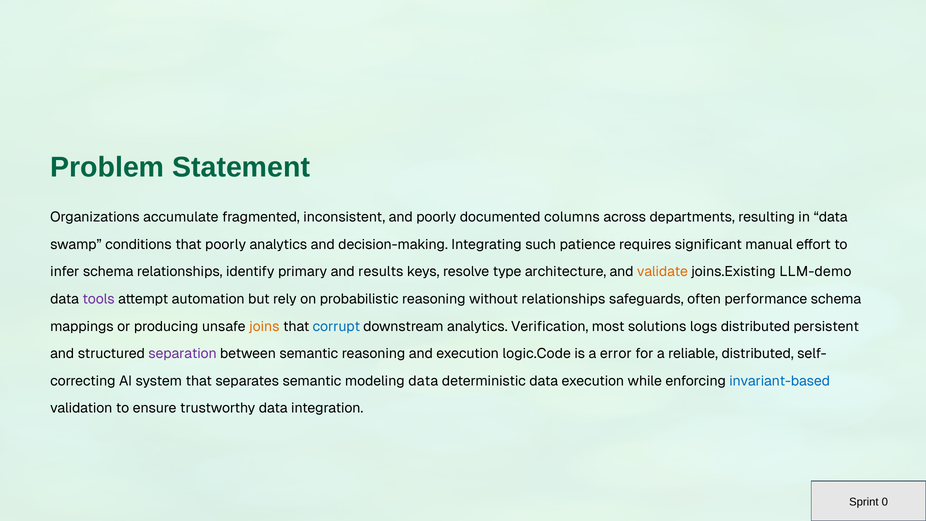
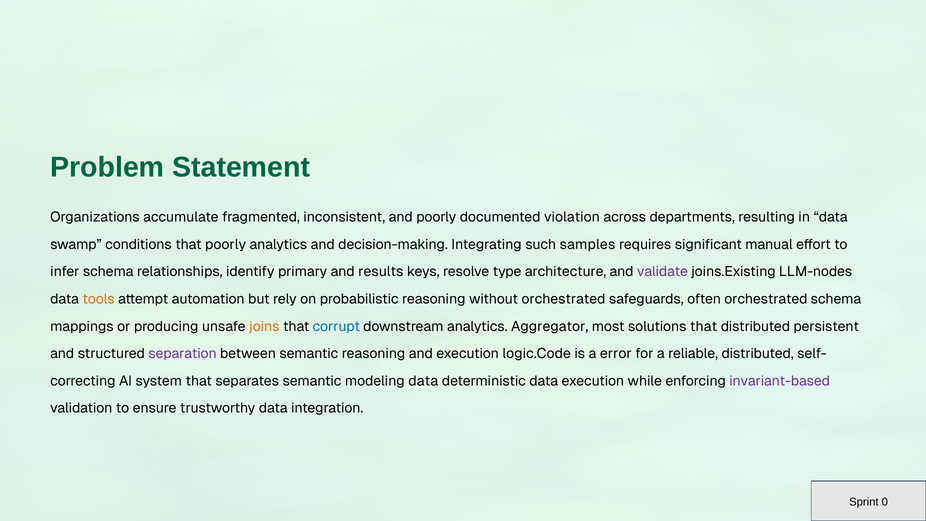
columns: columns -> violation
patience: patience -> samples
validate colour: orange -> purple
LLM-demo: LLM-demo -> LLM-nodes
tools colour: purple -> orange
without relationships: relationships -> orchestrated
often performance: performance -> orchestrated
Verification: Verification -> Aggregator
solutions logs: logs -> that
invariant-based colour: blue -> purple
